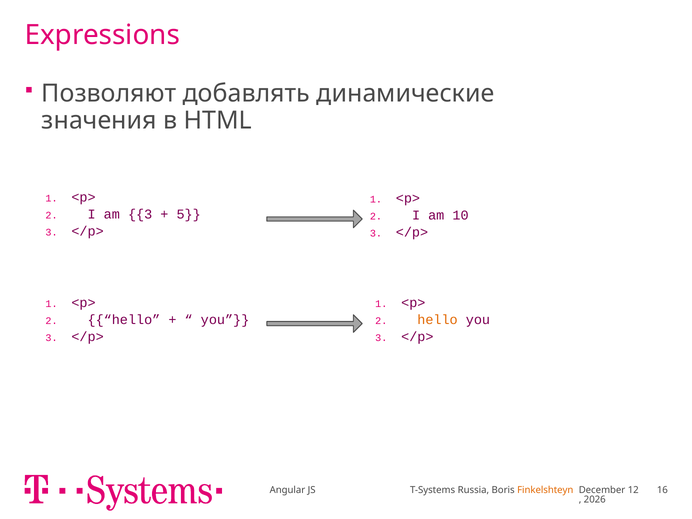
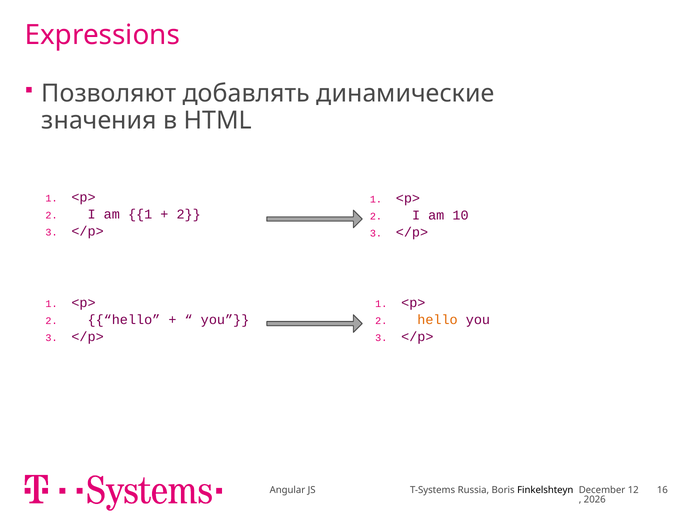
am 3: 3 -> 1
5 at (189, 214): 5 -> 2
Finkelshteyn colour: orange -> black
